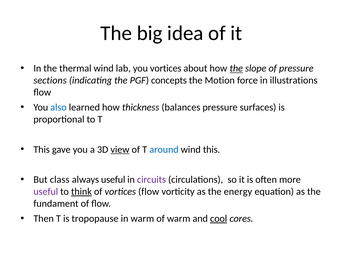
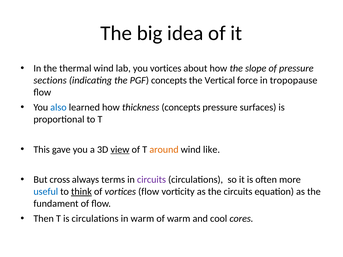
the at (236, 68) underline: present -> none
Motion: Motion -> Vertical
illustrations: illustrations -> tropopause
thickness balances: balances -> concepts
around colour: blue -> orange
wind this: this -> like
class: class -> cross
always useful: useful -> terms
useful at (46, 192) colour: purple -> blue
the energy: energy -> circuits
is tropopause: tropopause -> circulations
cool underline: present -> none
